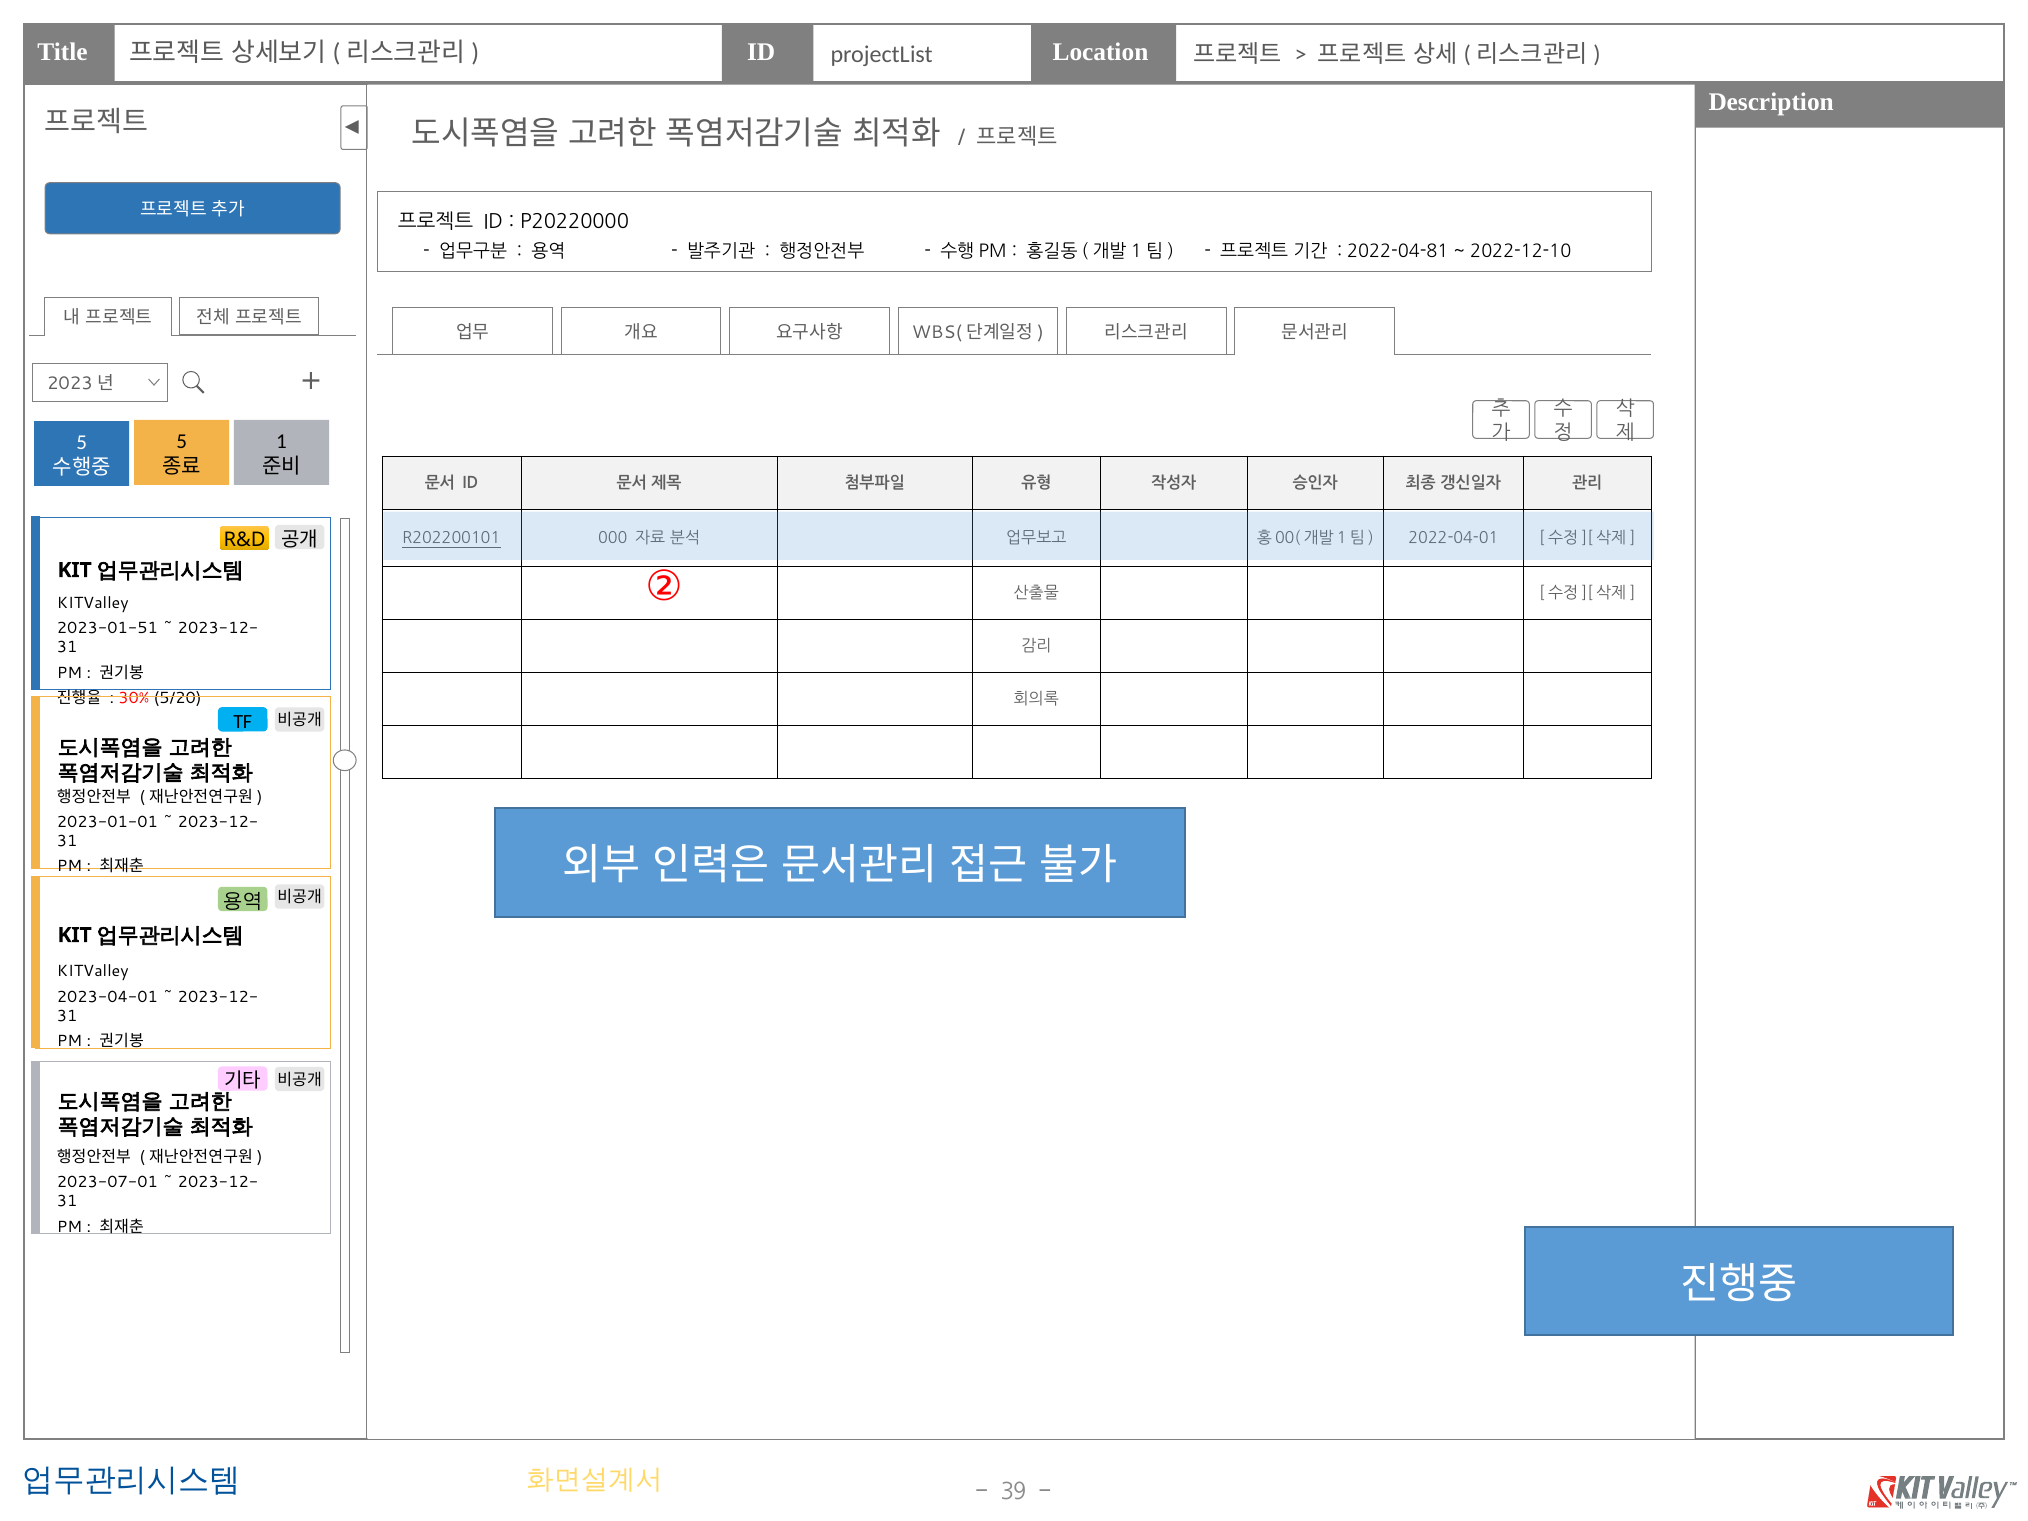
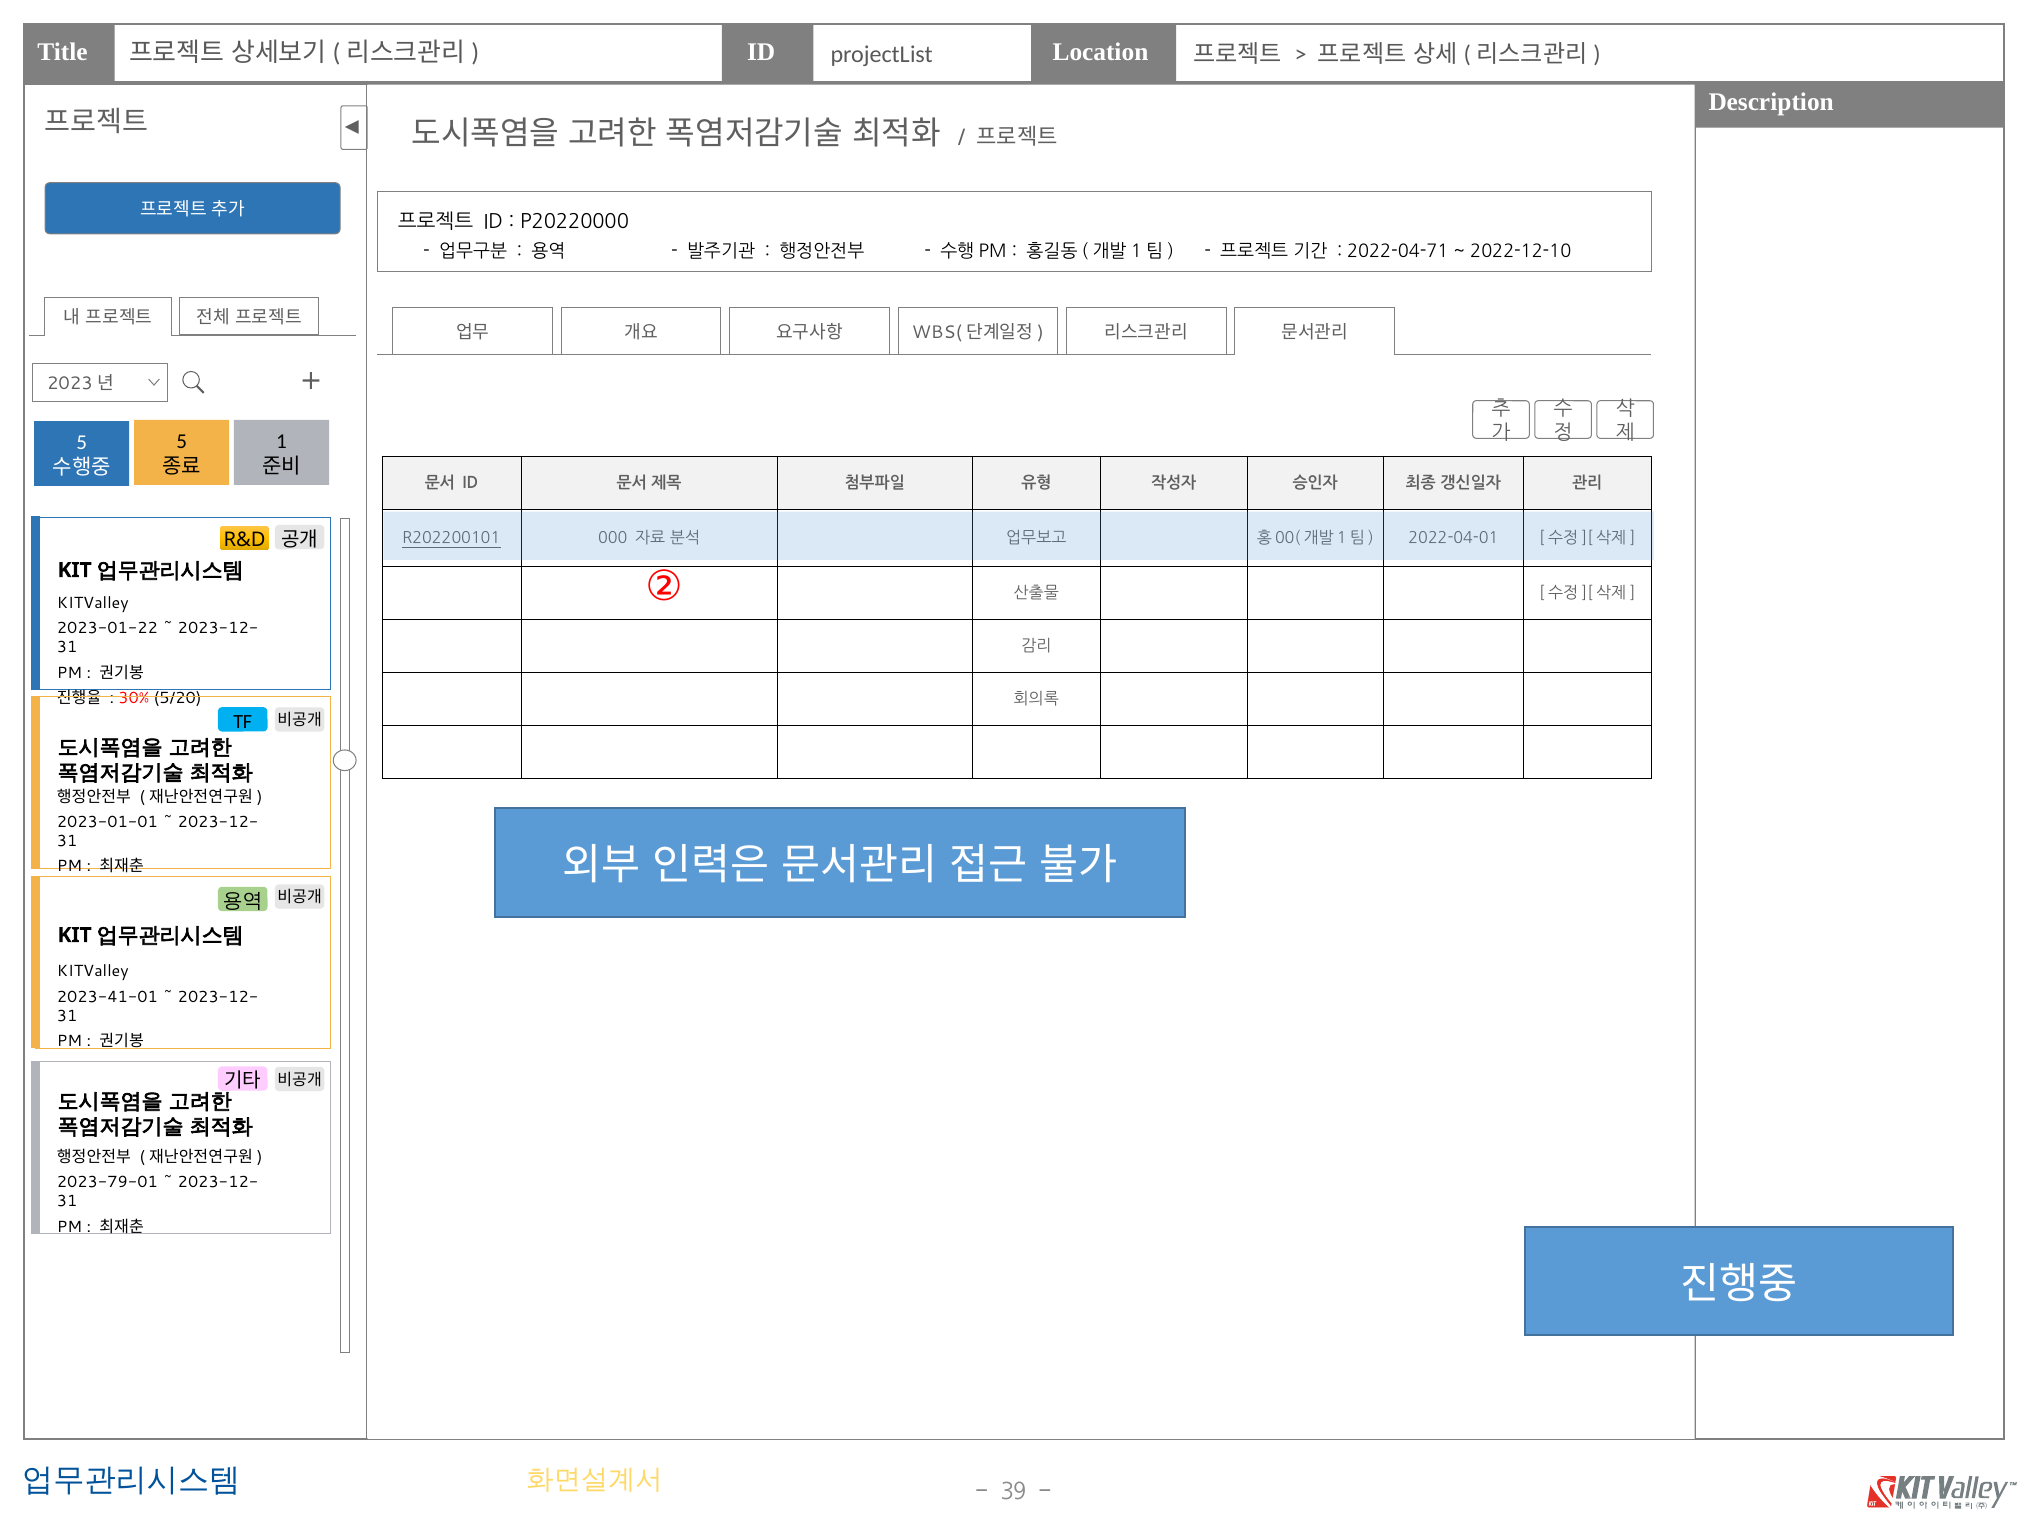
2022-04-81: 2022-04-81 -> 2022-04-71
2023-01-51: 2023-01-51 -> 2023-01-22
2023-04-01: 2023-04-01 -> 2023-41-01
2023-07-01: 2023-07-01 -> 2023-79-01
